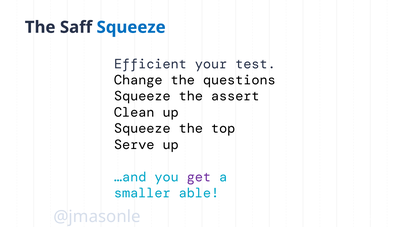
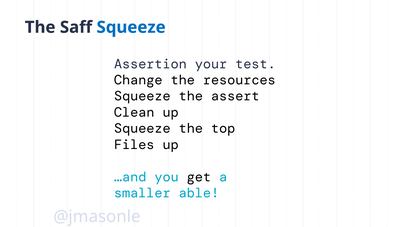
Efficient: Efficient -> Assertion
questions: questions -> resources
Serve: Serve -> Files
get colour: purple -> black
